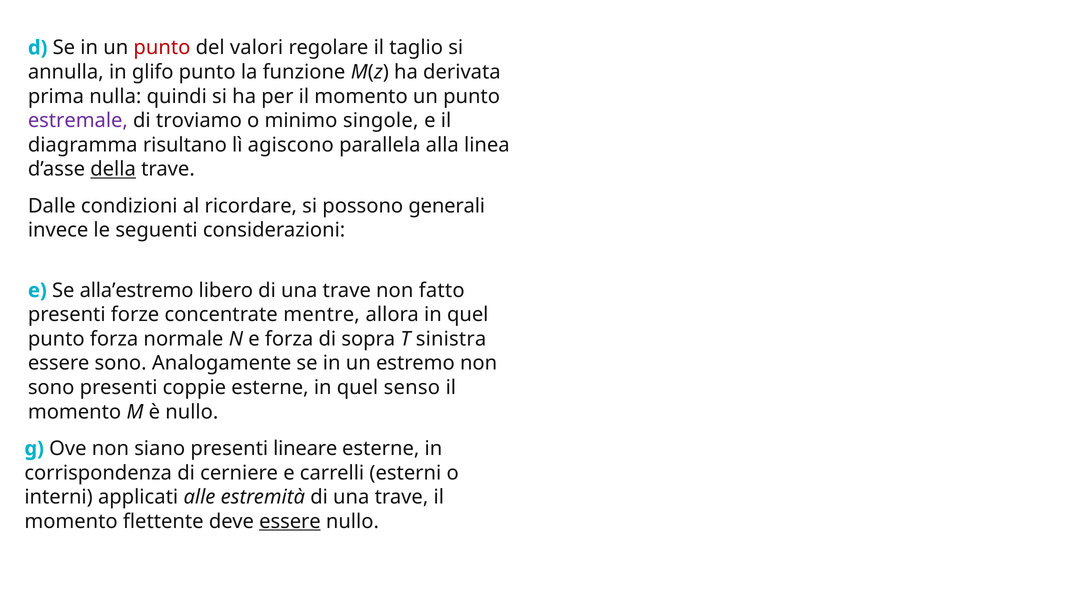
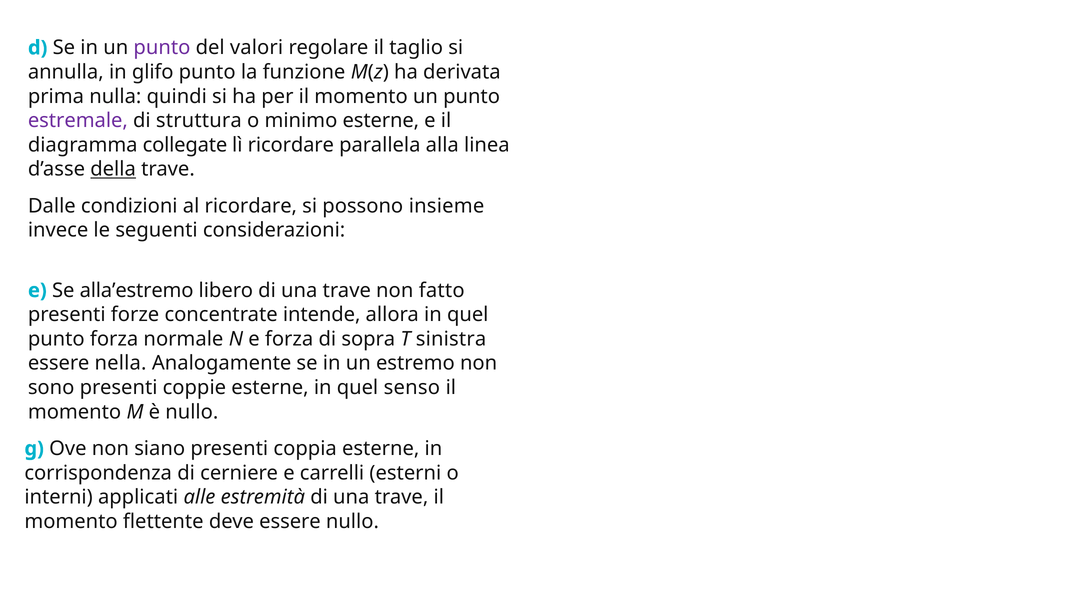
punto at (162, 48) colour: red -> purple
troviamo: troviamo -> struttura
minimo singole: singole -> esterne
risultano: risultano -> collegate
lì agiscono: agiscono -> ricordare
generali: generali -> insieme
mentre: mentre -> intende
essere sono: sono -> nella
lineare: lineare -> coppia
essere at (290, 521) underline: present -> none
